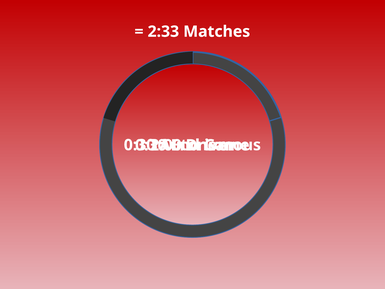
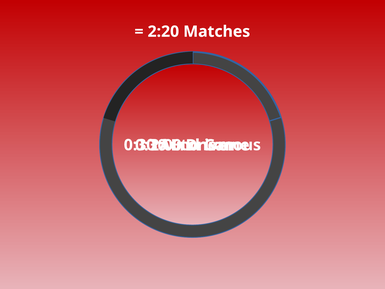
2:33: 2:33 -> 2:20
